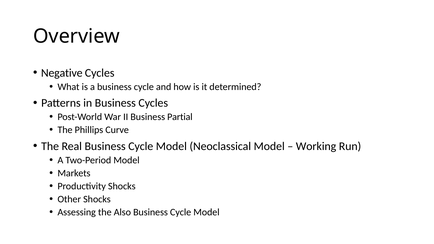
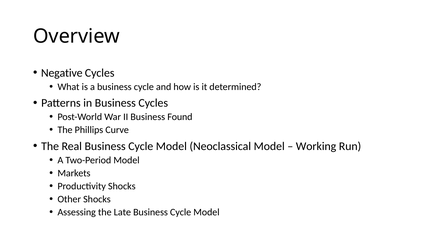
Partial: Partial -> Found
Also: Also -> Late
